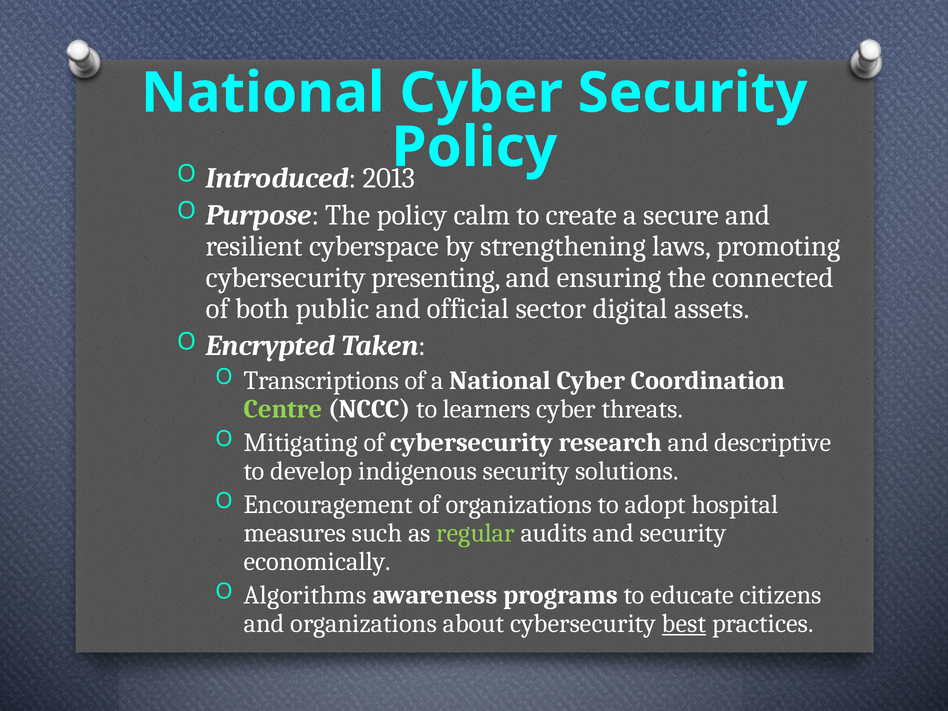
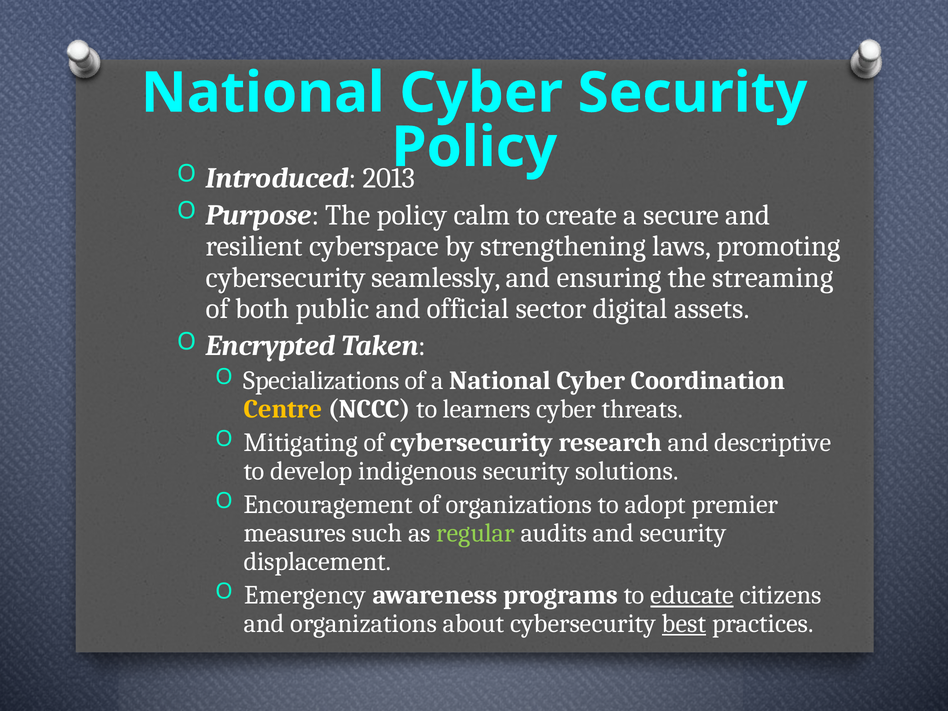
presenting: presenting -> seamlessly
connected: connected -> streaming
Transcriptions: Transcriptions -> Specializations
Centre colour: light green -> yellow
hospital: hospital -> premier
economically: economically -> displacement
Algorithms: Algorithms -> Emergency
educate underline: none -> present
